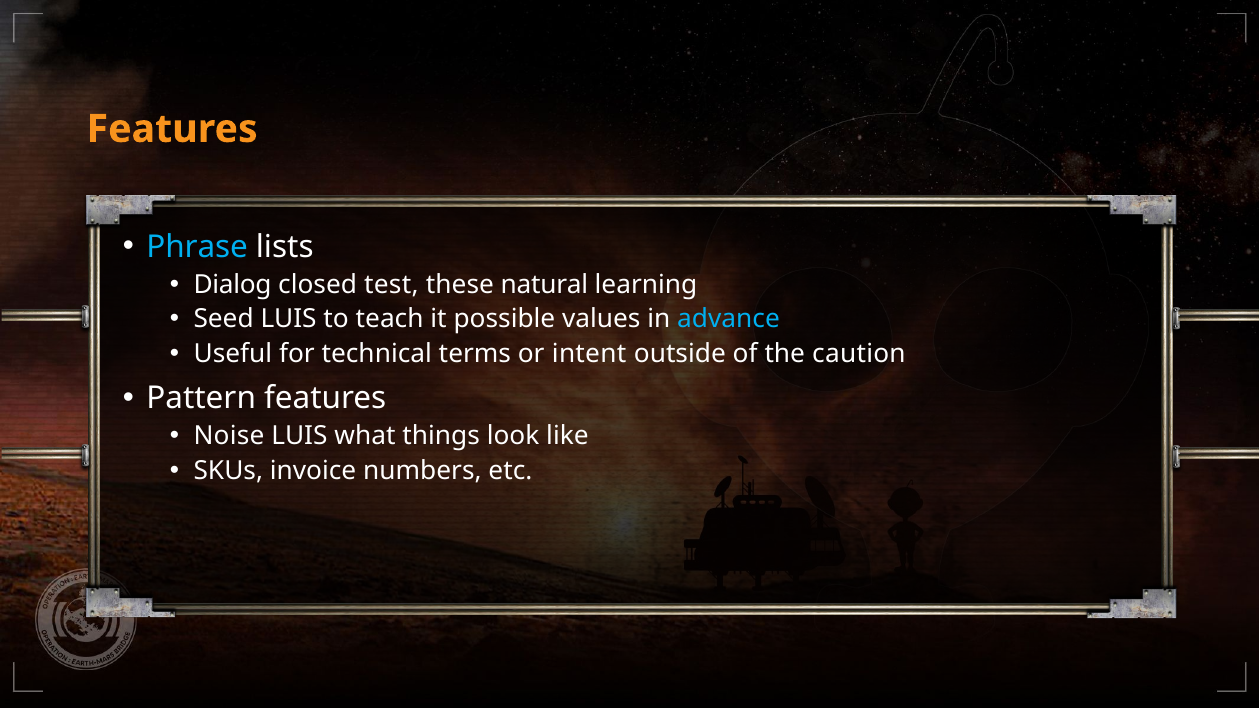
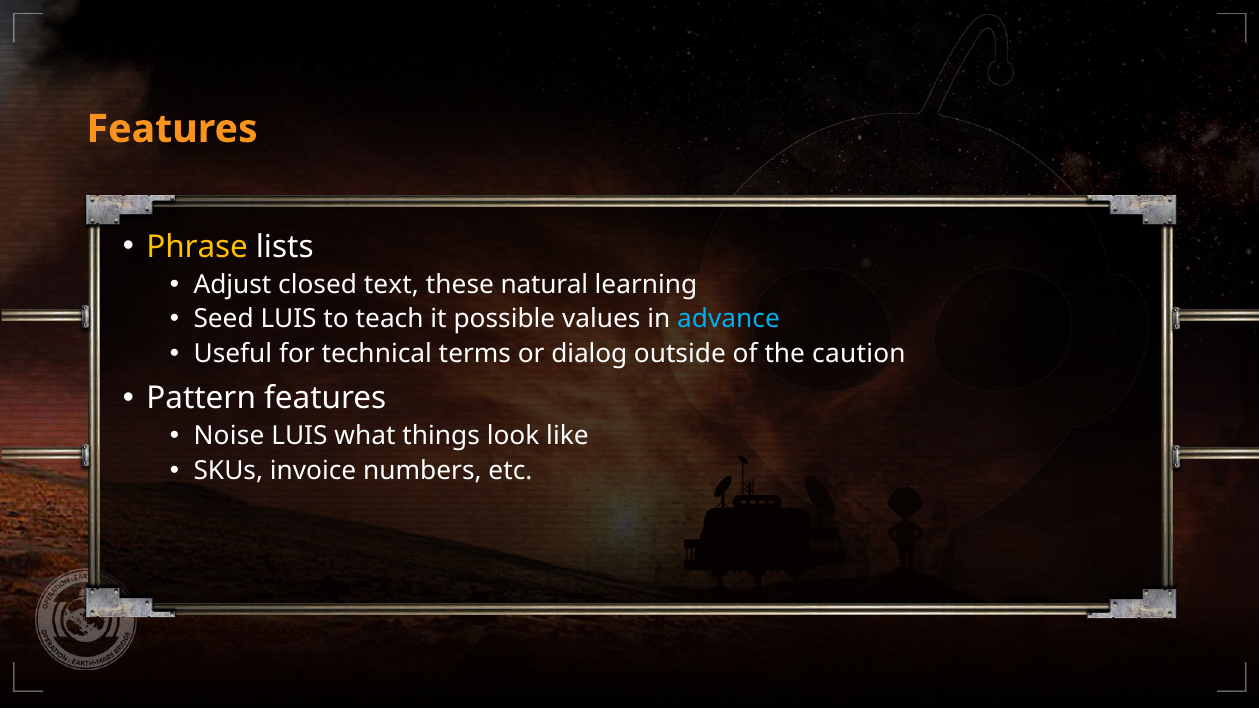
Phrase colour: light blue -> yellow
Dialog: Dialog -> Adjust
test: test -> text
intent: intent -> dialog
